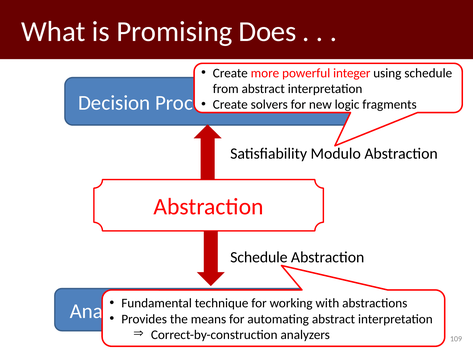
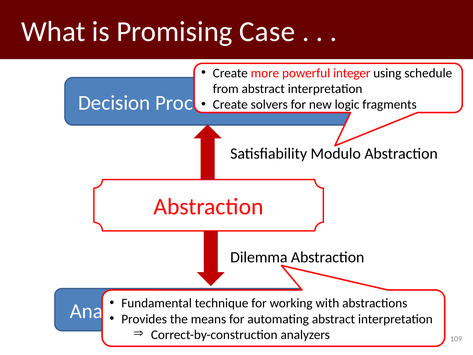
Does: Does -> Case
Schedule at (259, 257): Schedule -> Dilemma
